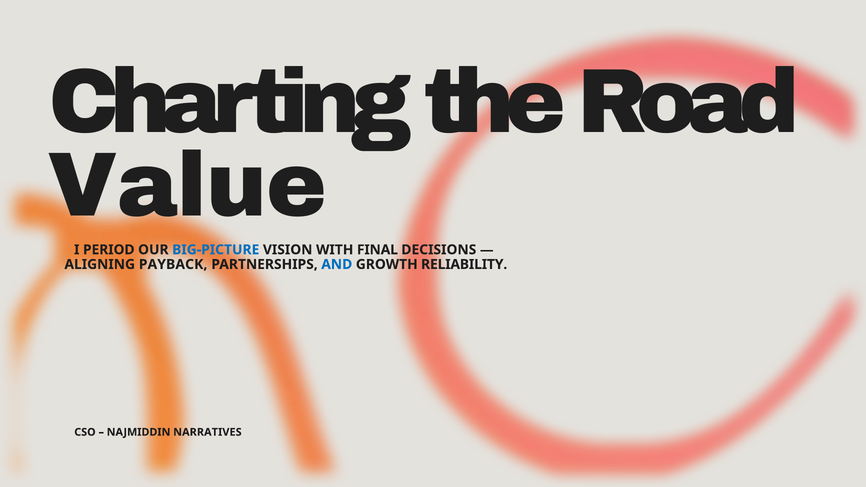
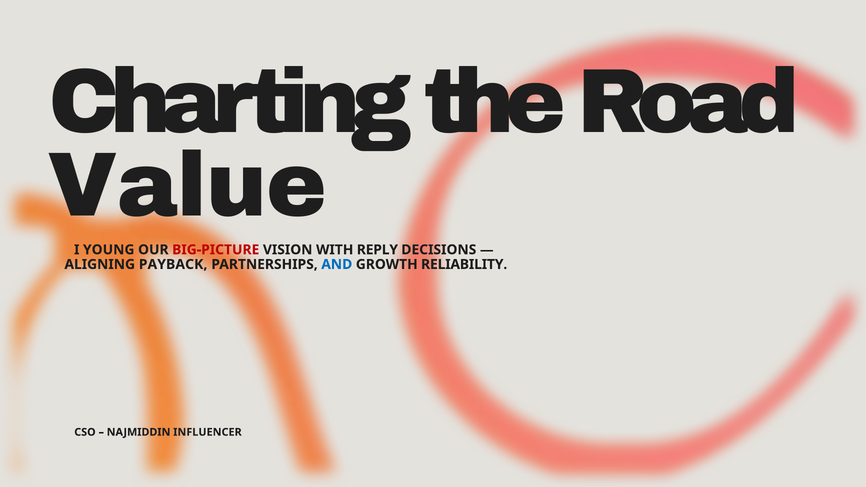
PERIOD: PERIOD -> YOUNG
BIG-PICTURE colour: blue -> red
FINAL: FINAL -> REPLY
NARRATIVES: NARRATIVES -> INFLUENCER
